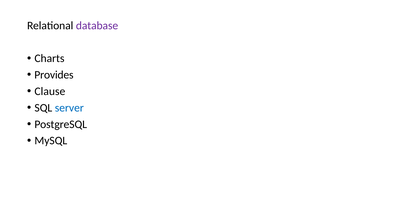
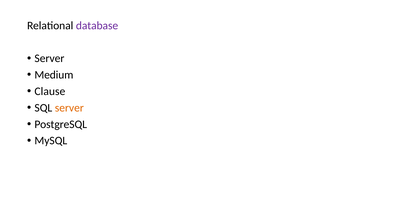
Charts at (49, 58): Charts -> Server
Provides: Provides -> Medium
server at (69, 108) colour: blue -> orange
